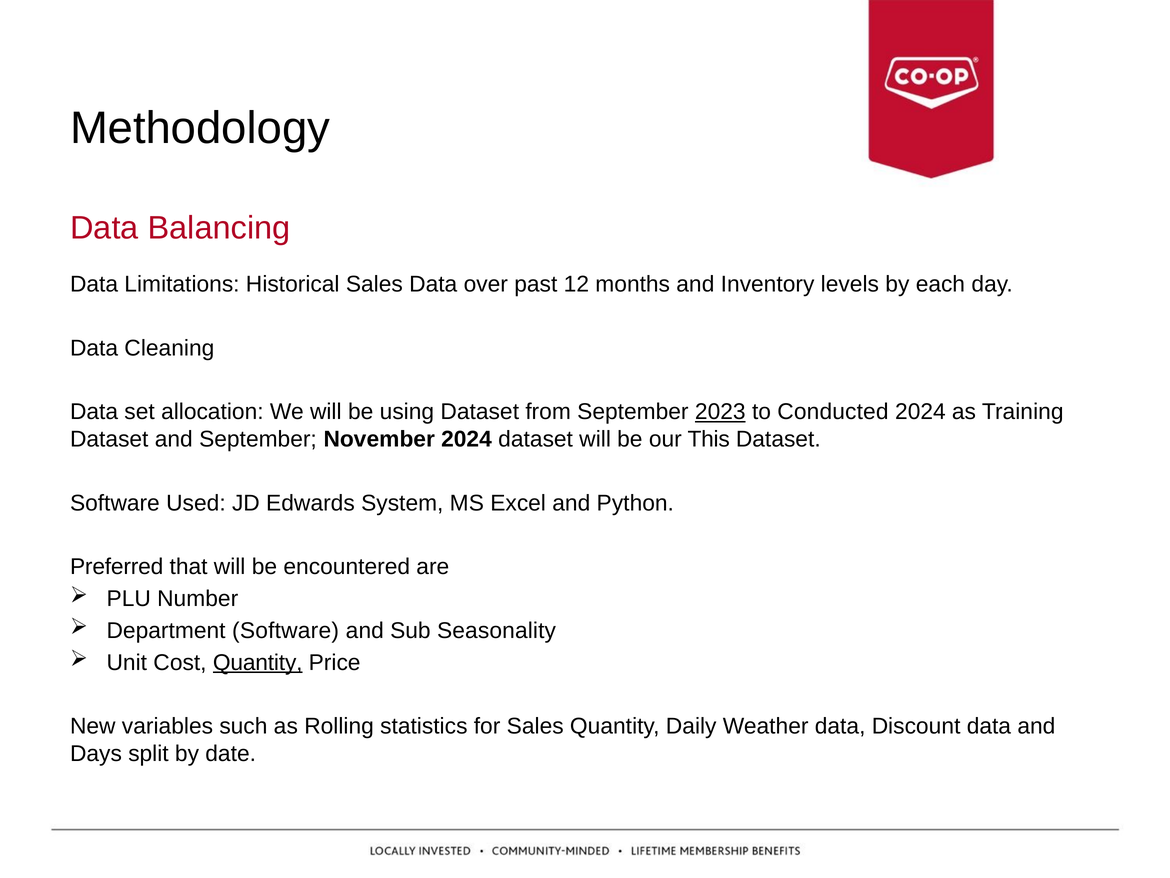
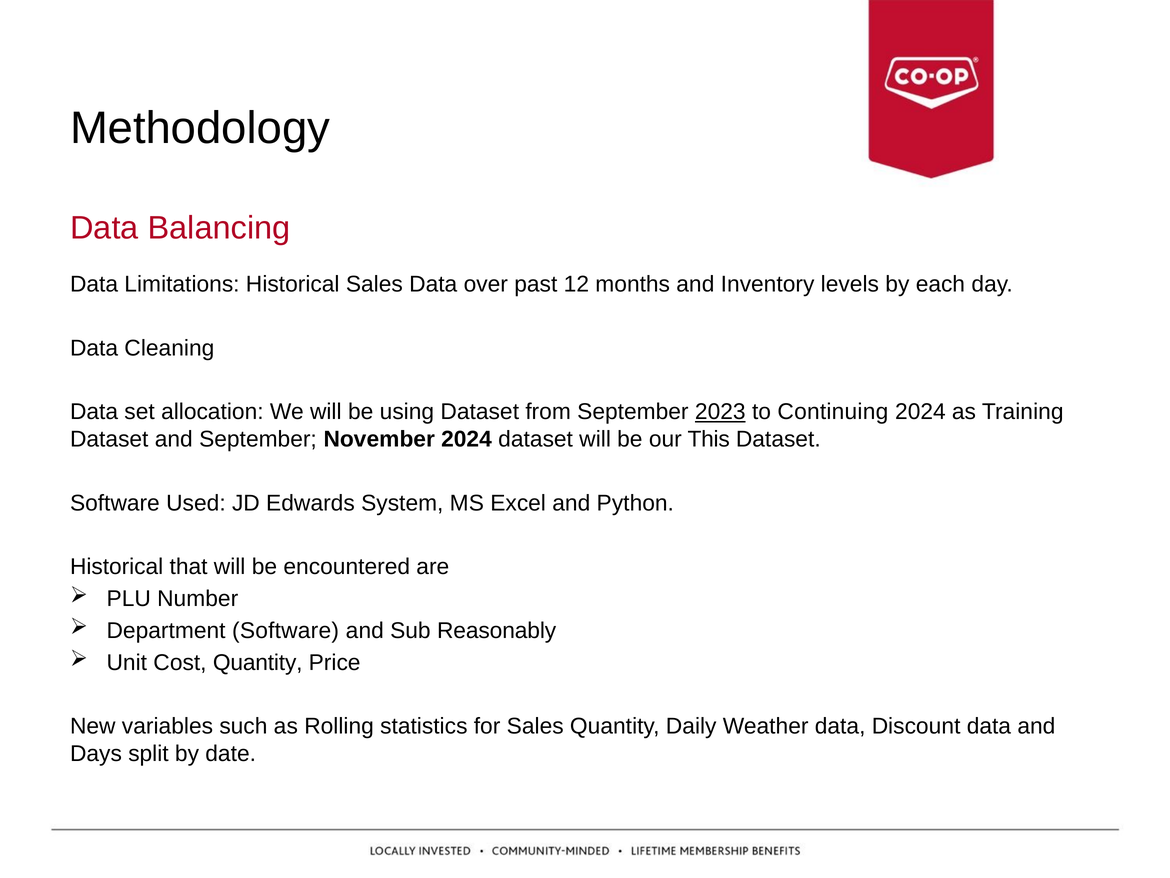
Conducted: Conducted -> Continuing
Preferred at (117, 567): Preferred -> Historical
Seasonality: Seasonality -> Reasonably
Quantity at (258, 662) underline: present -> none
